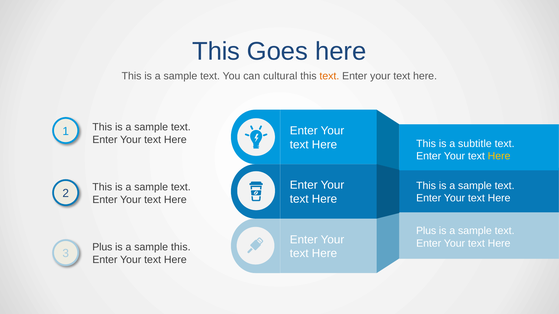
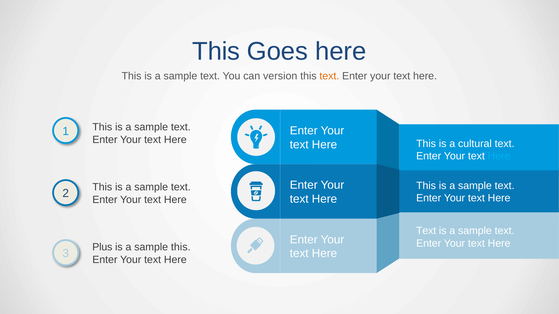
cultural: cultural -> version
subtitle: subtitle -> cultural
Here at (499, 156) colour: yellow -> light blue
Plus at (426, 231): Plus -> Text
